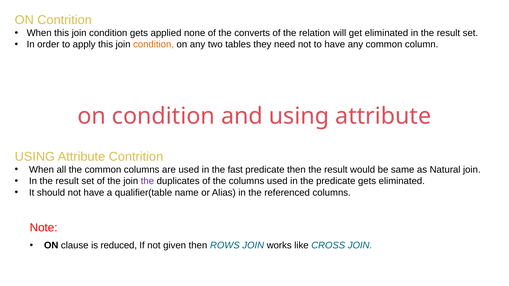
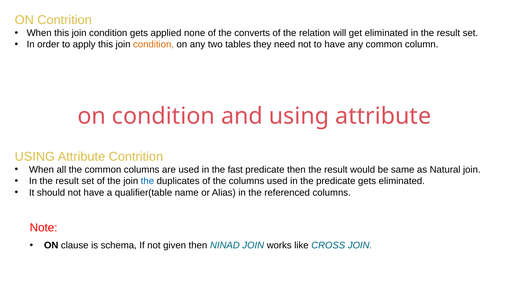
the at (147, 181) colour: purple -> blue
reduced: reduced -> schema
ROWS: ROWS -> NINAD
